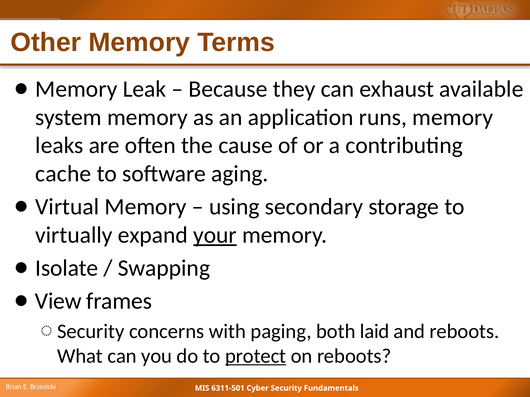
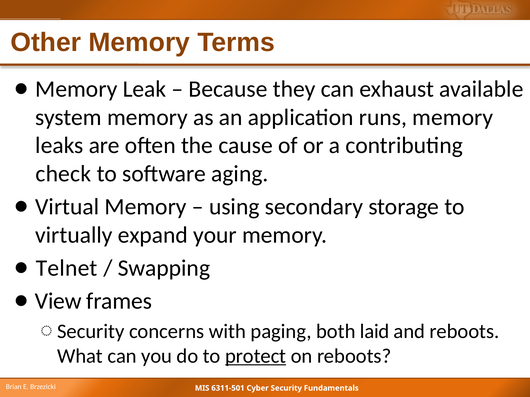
cache: cache -> check
your underline: present -> none
Isolate: Isolate -> Telnet
